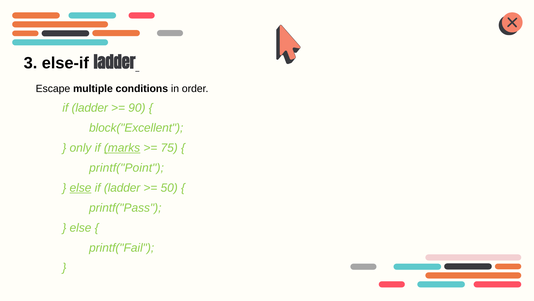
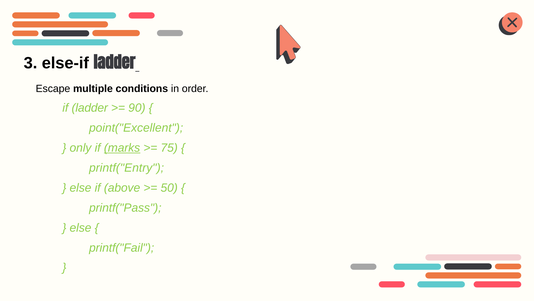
block("Excellent: block("Excellent -> point("Excellent
printf("Point: printf("Point -> printf("Entry
else at (81, 187) underline: present -> none
ladder at (122, 187): ladder -> above
